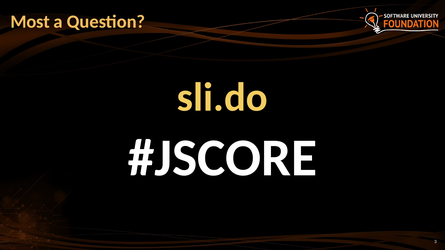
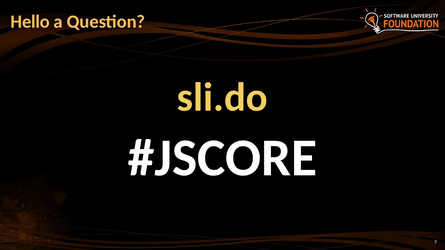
Most: Most -> Hello
